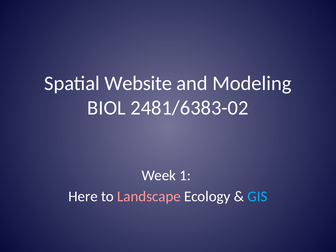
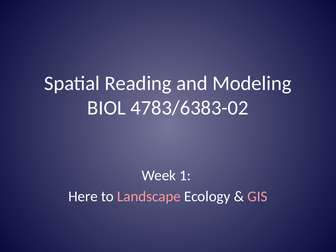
Website: Website -> Reading
2481/6383-02: 2481/6383-02 -> 4783/6383-02
GIS colour: light blue -> pink
